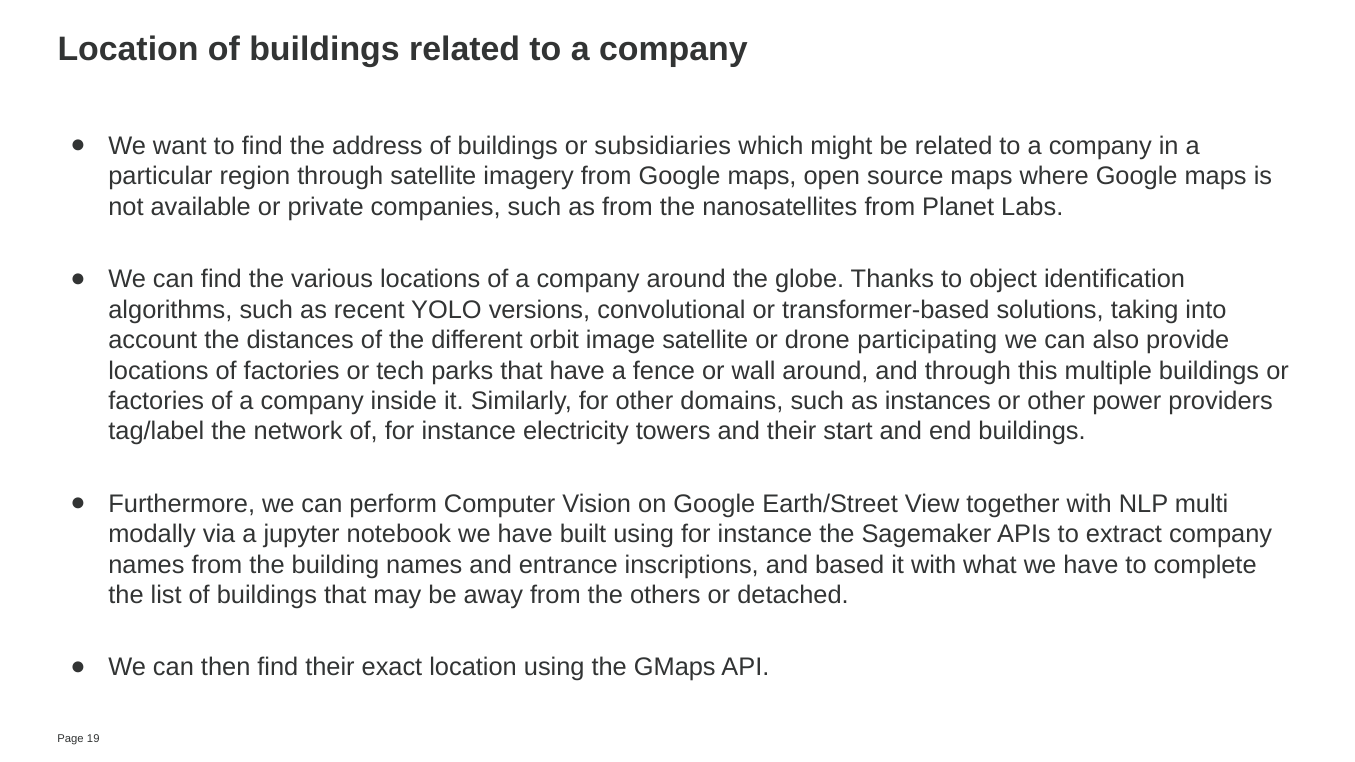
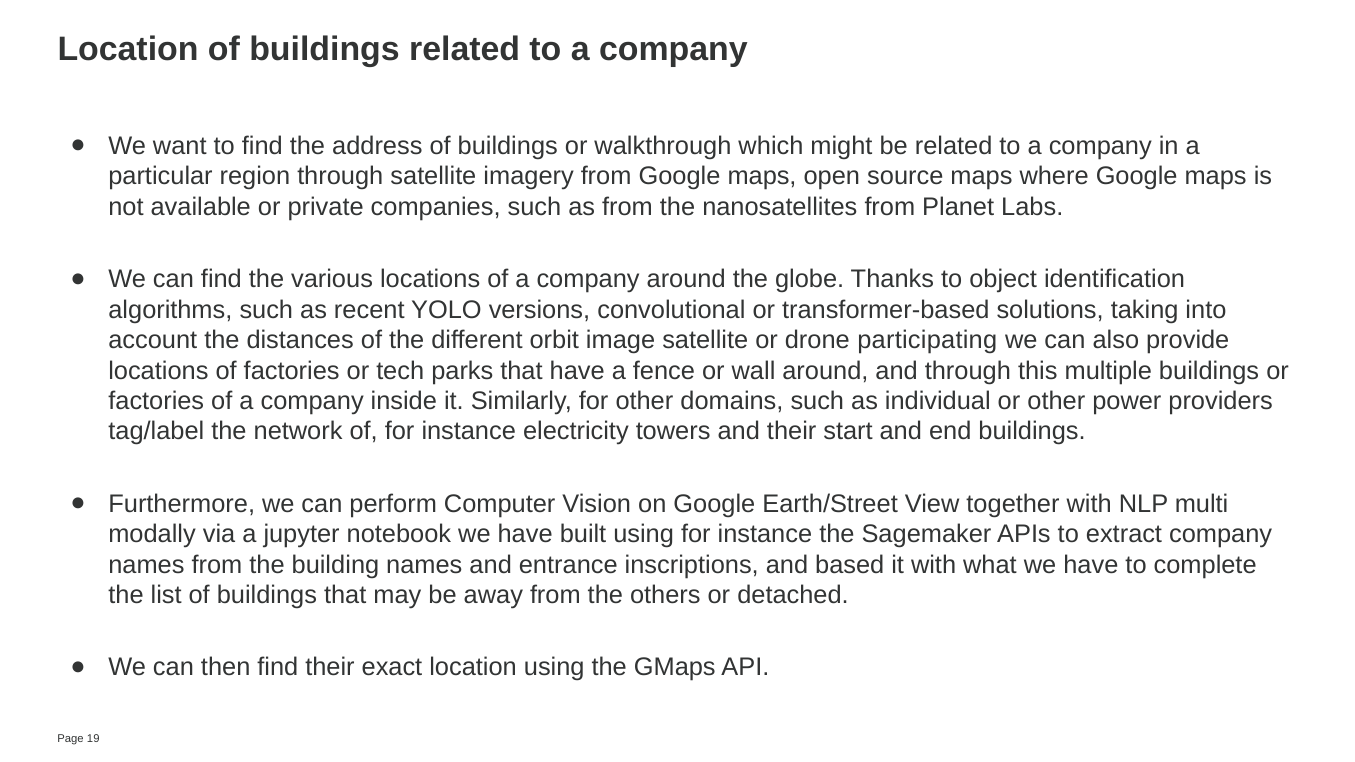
subsidiaries: subsidiaries -> walkthrough
instances: instances -> individual
